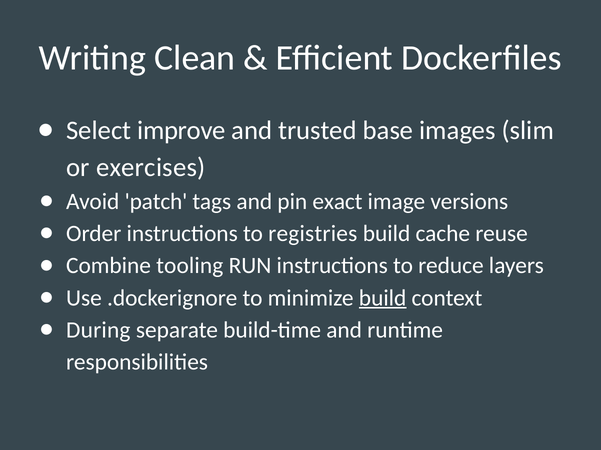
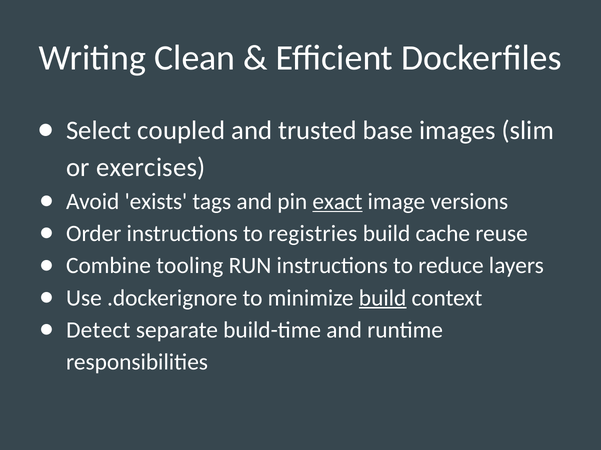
improve: improve -> coupled
patch: patch -> exists
exact underline: none -> present
During: During -> Detect
